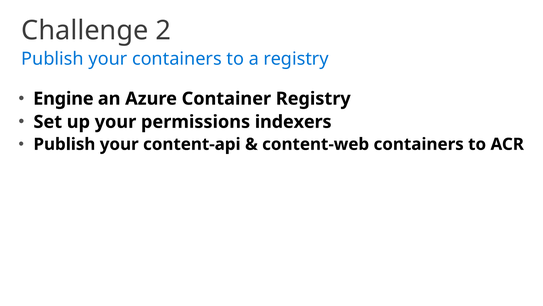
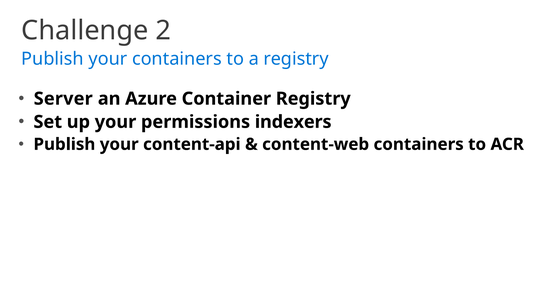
Engine: Engine -> Server
